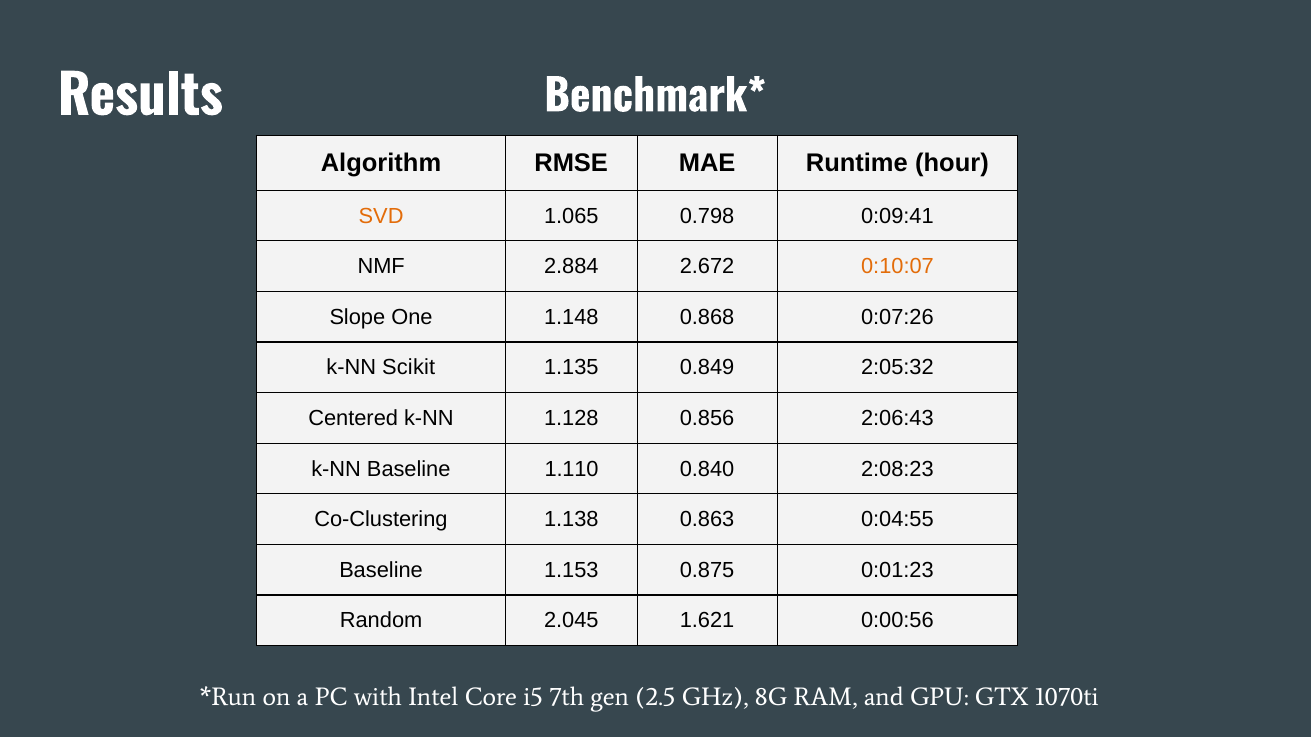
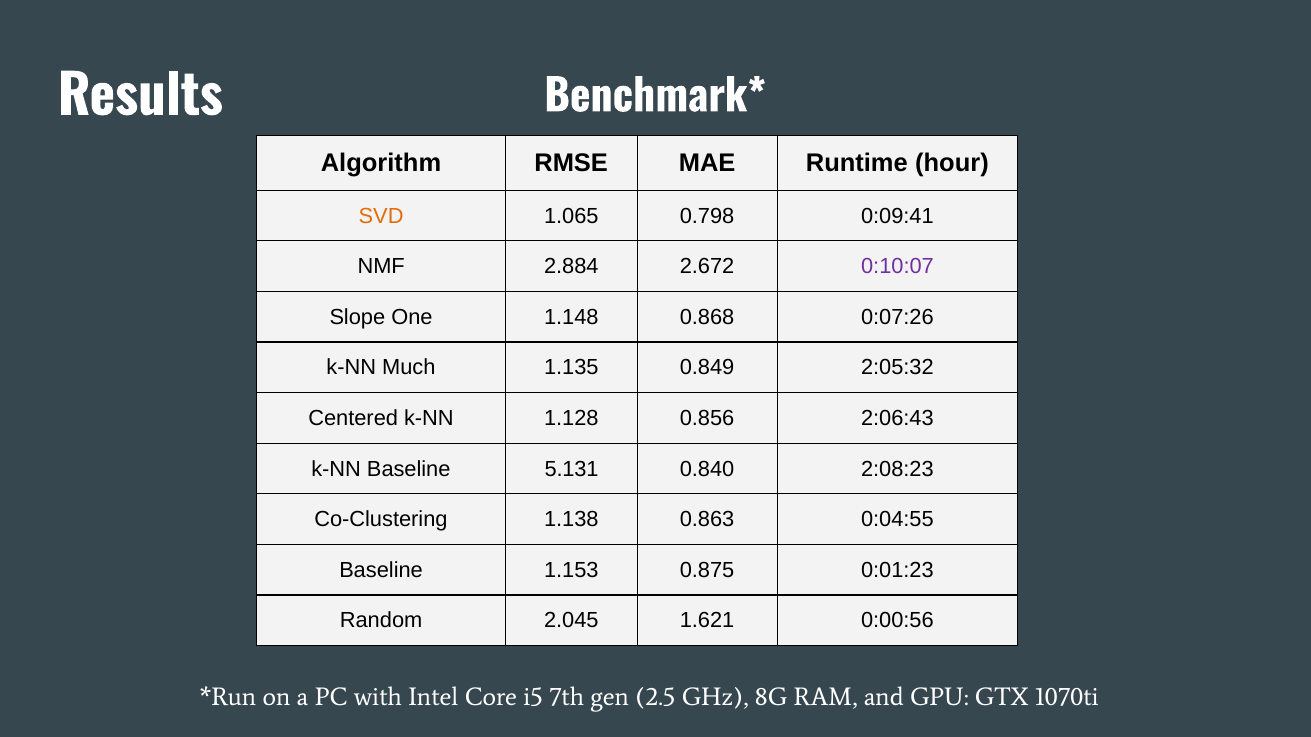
0:10:07 colour: orange -> purple
Scikit: Scikit -> Much
1.110: 1.110 -> 5.131
